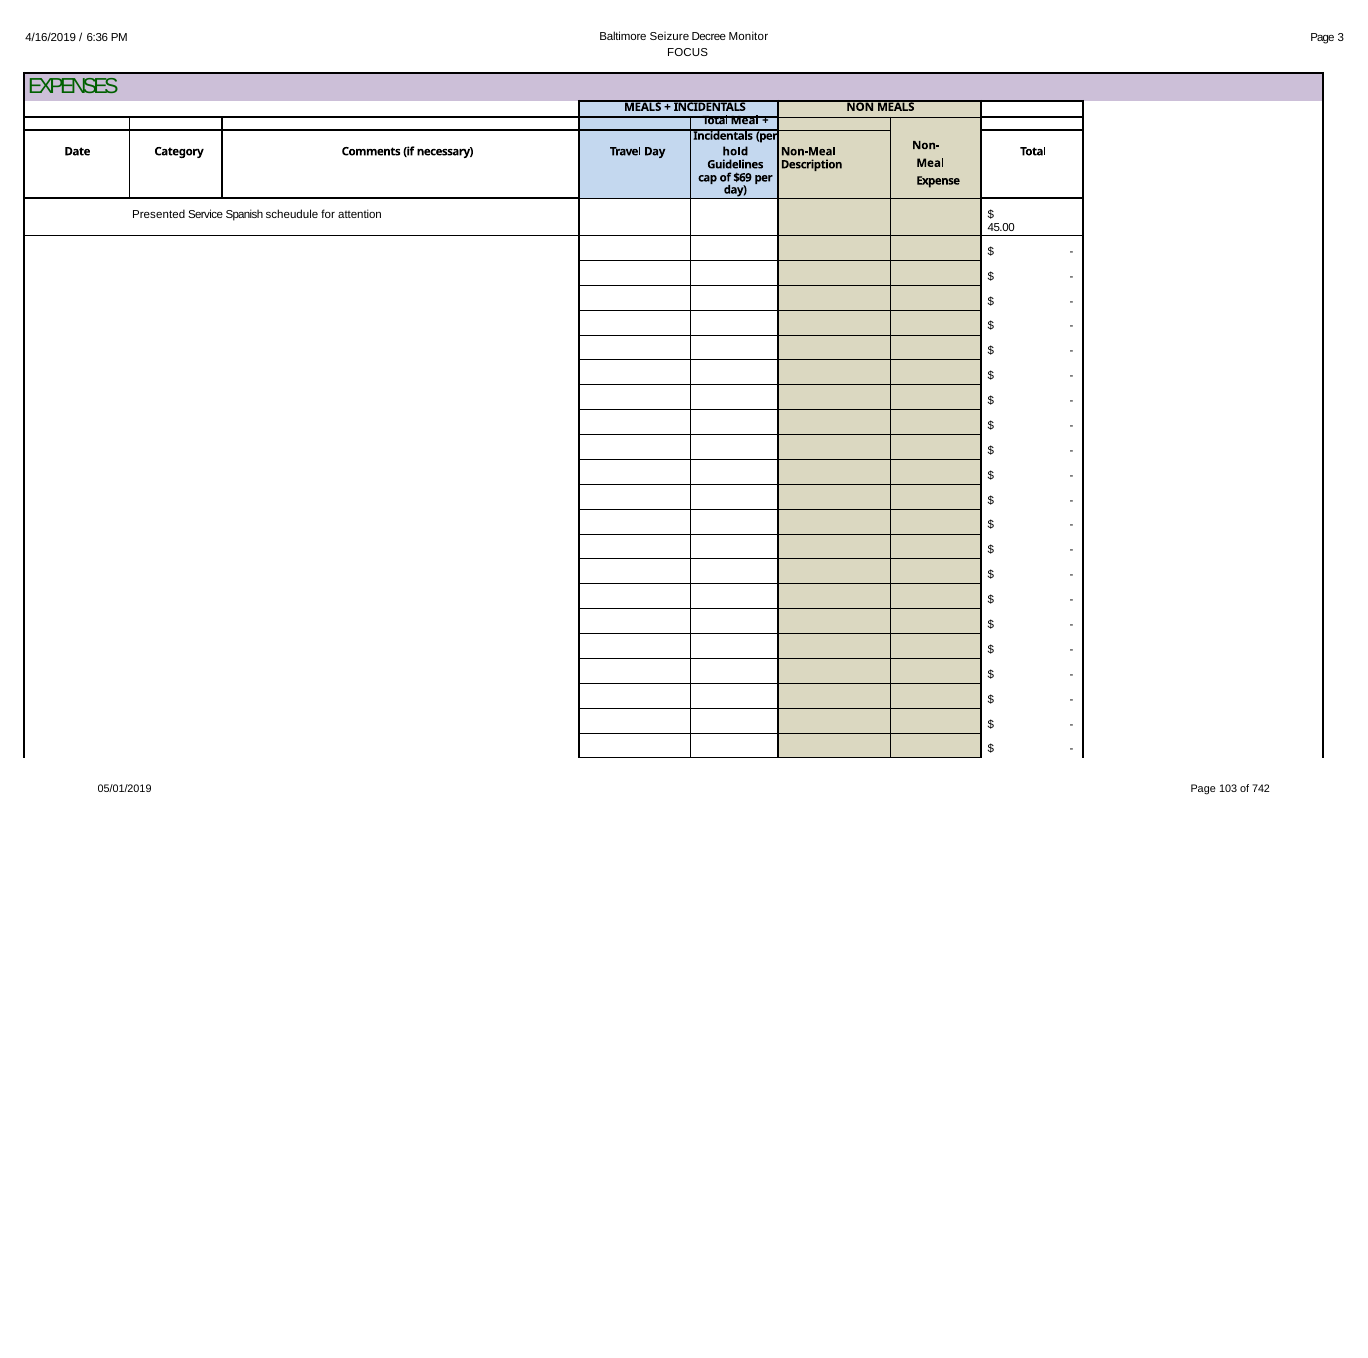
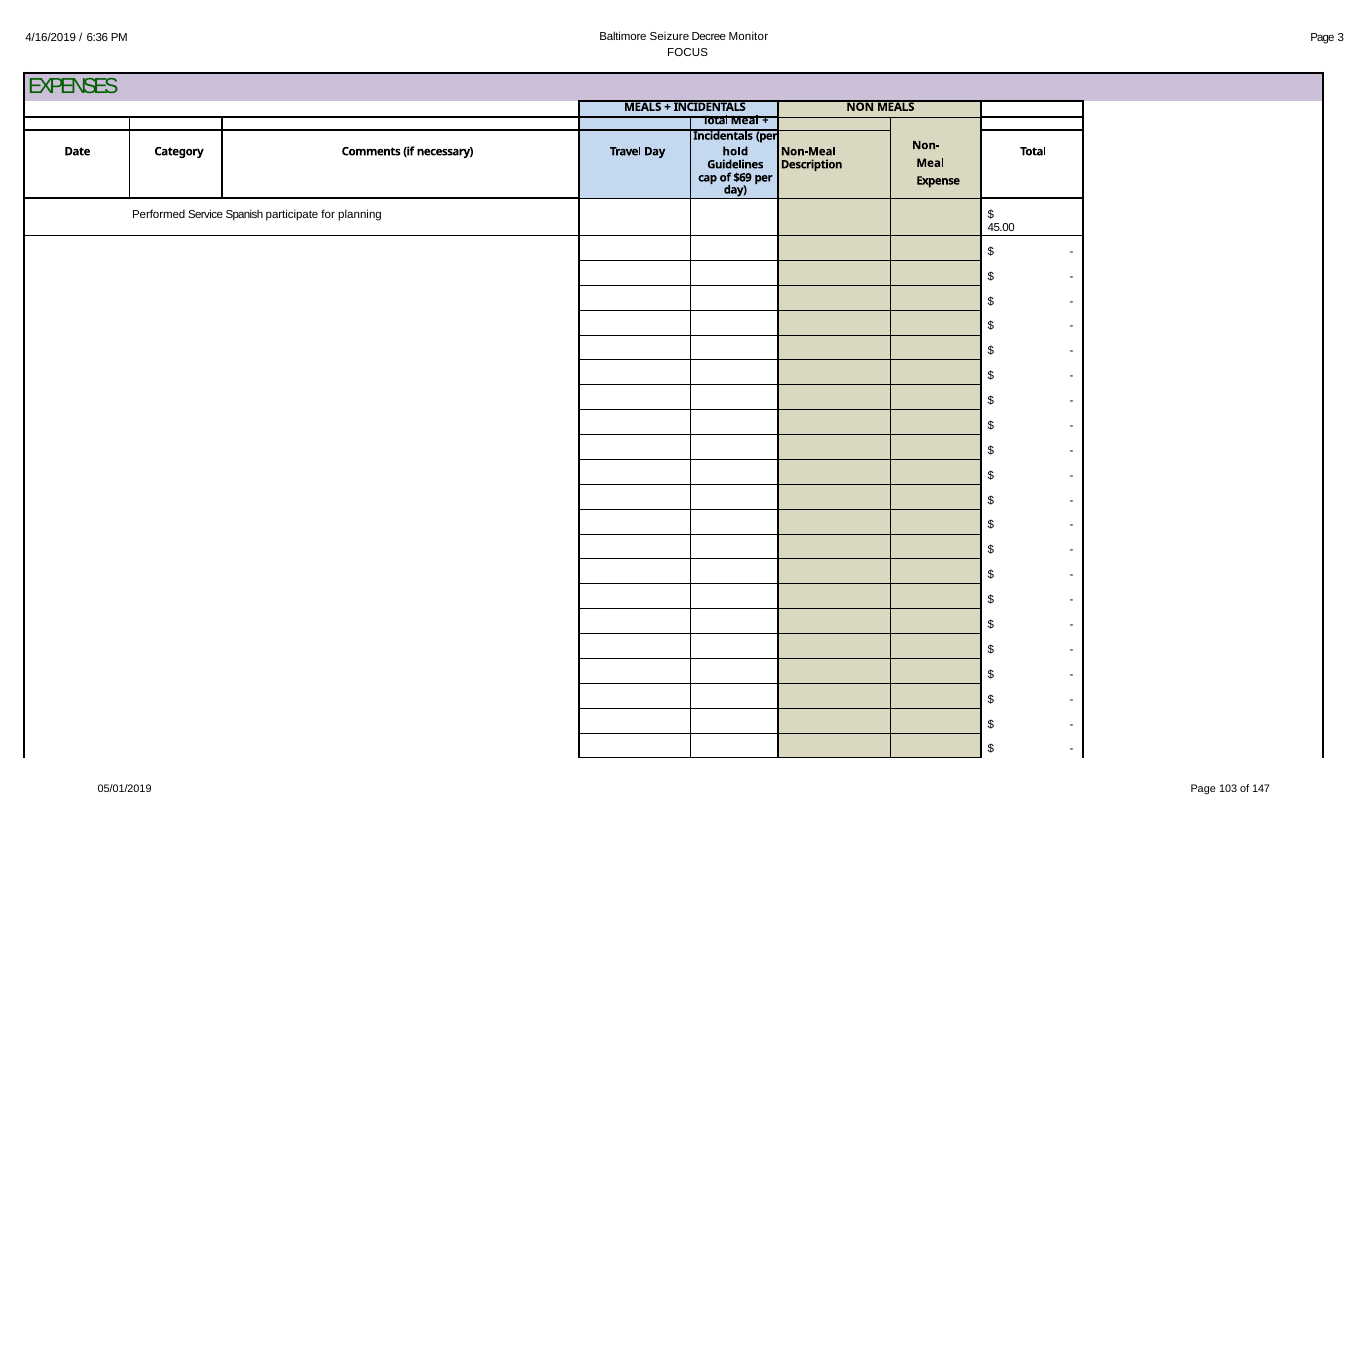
Presented: Presented -> Performed
scheudule: scheudule -> participate
attention: attention -> planning
742: 742 -> 147
